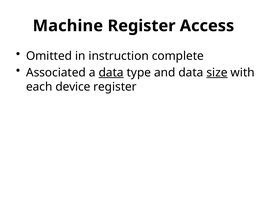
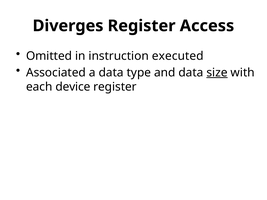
Machine: Machine -> Diverges
complete: complete -> executed
data at (111, 73) underline: present -> none
